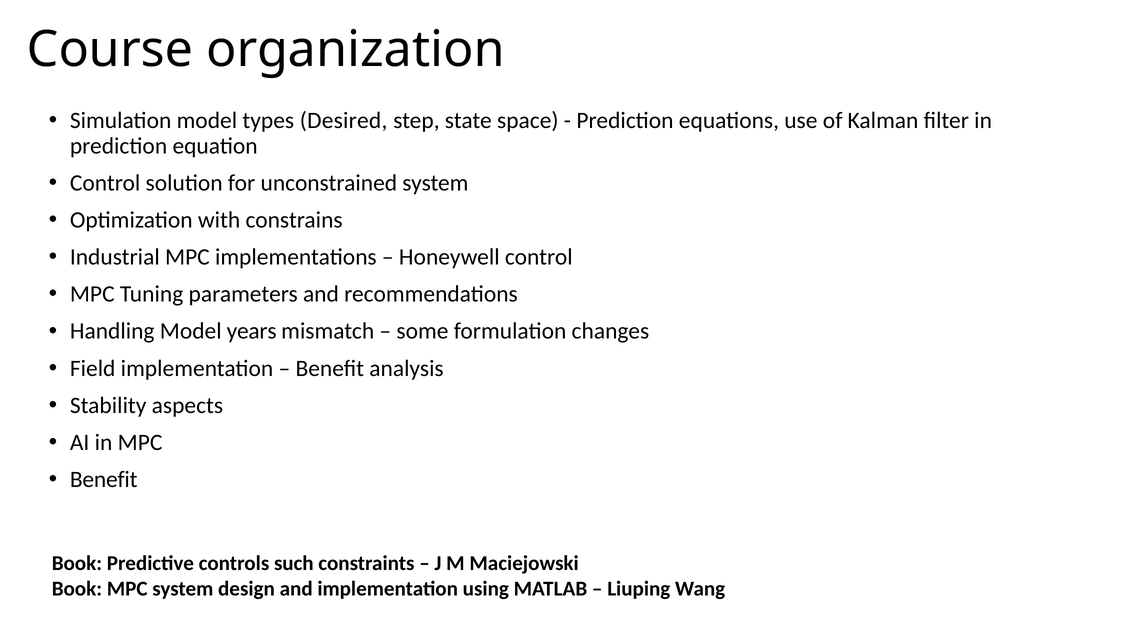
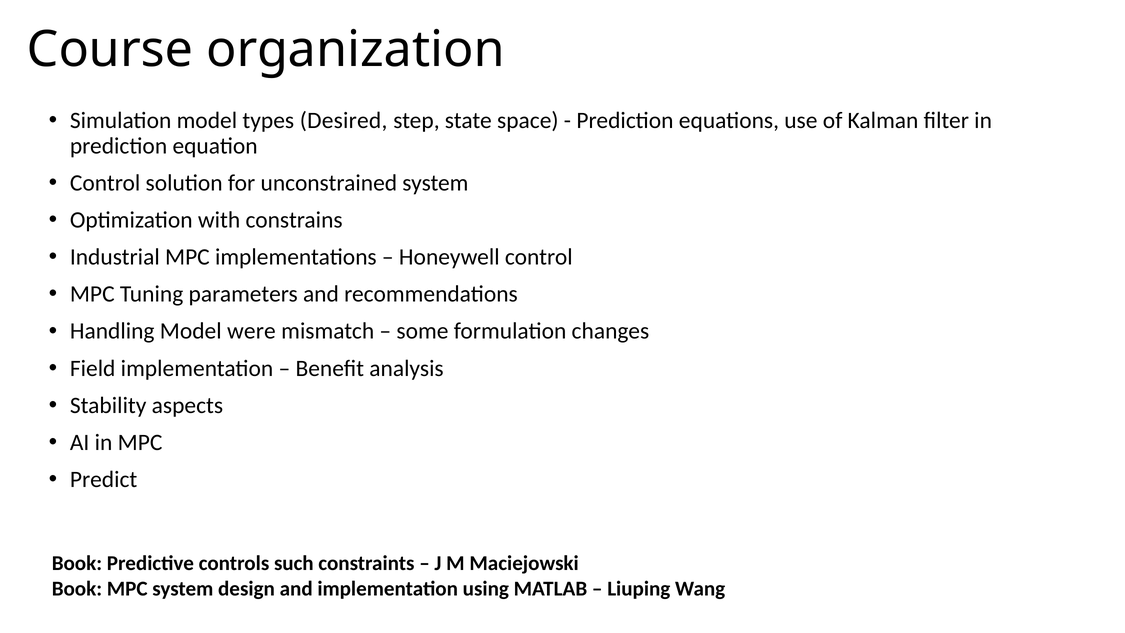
years: years -> were
Benefit at (104, 479): Benefit -> Predict
